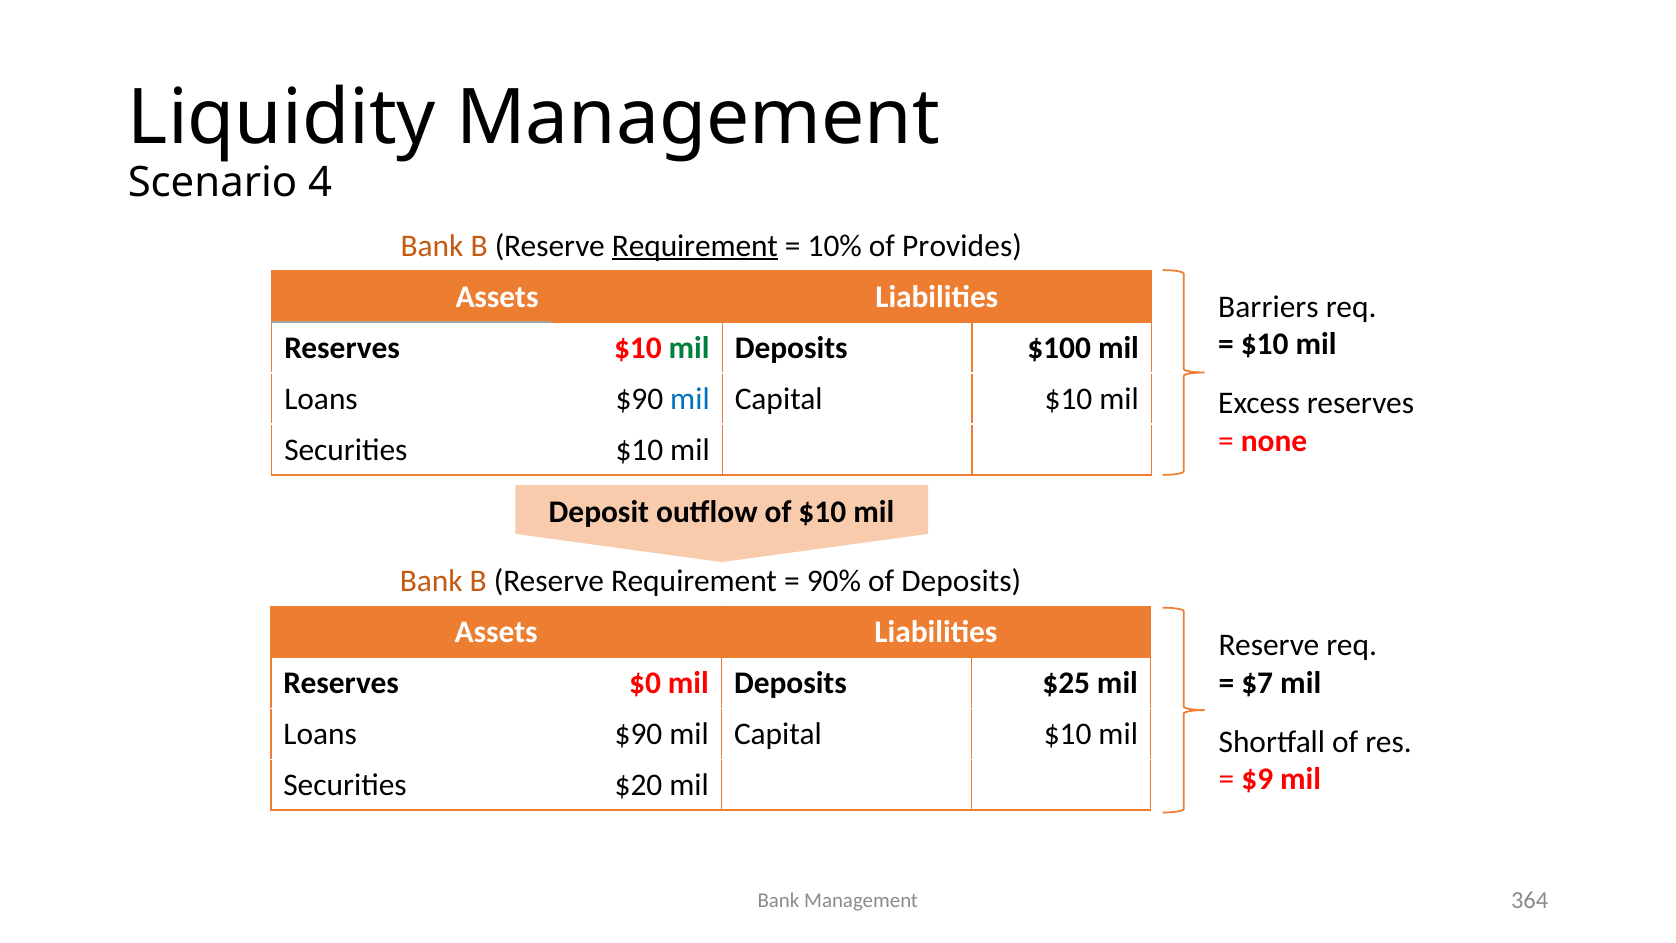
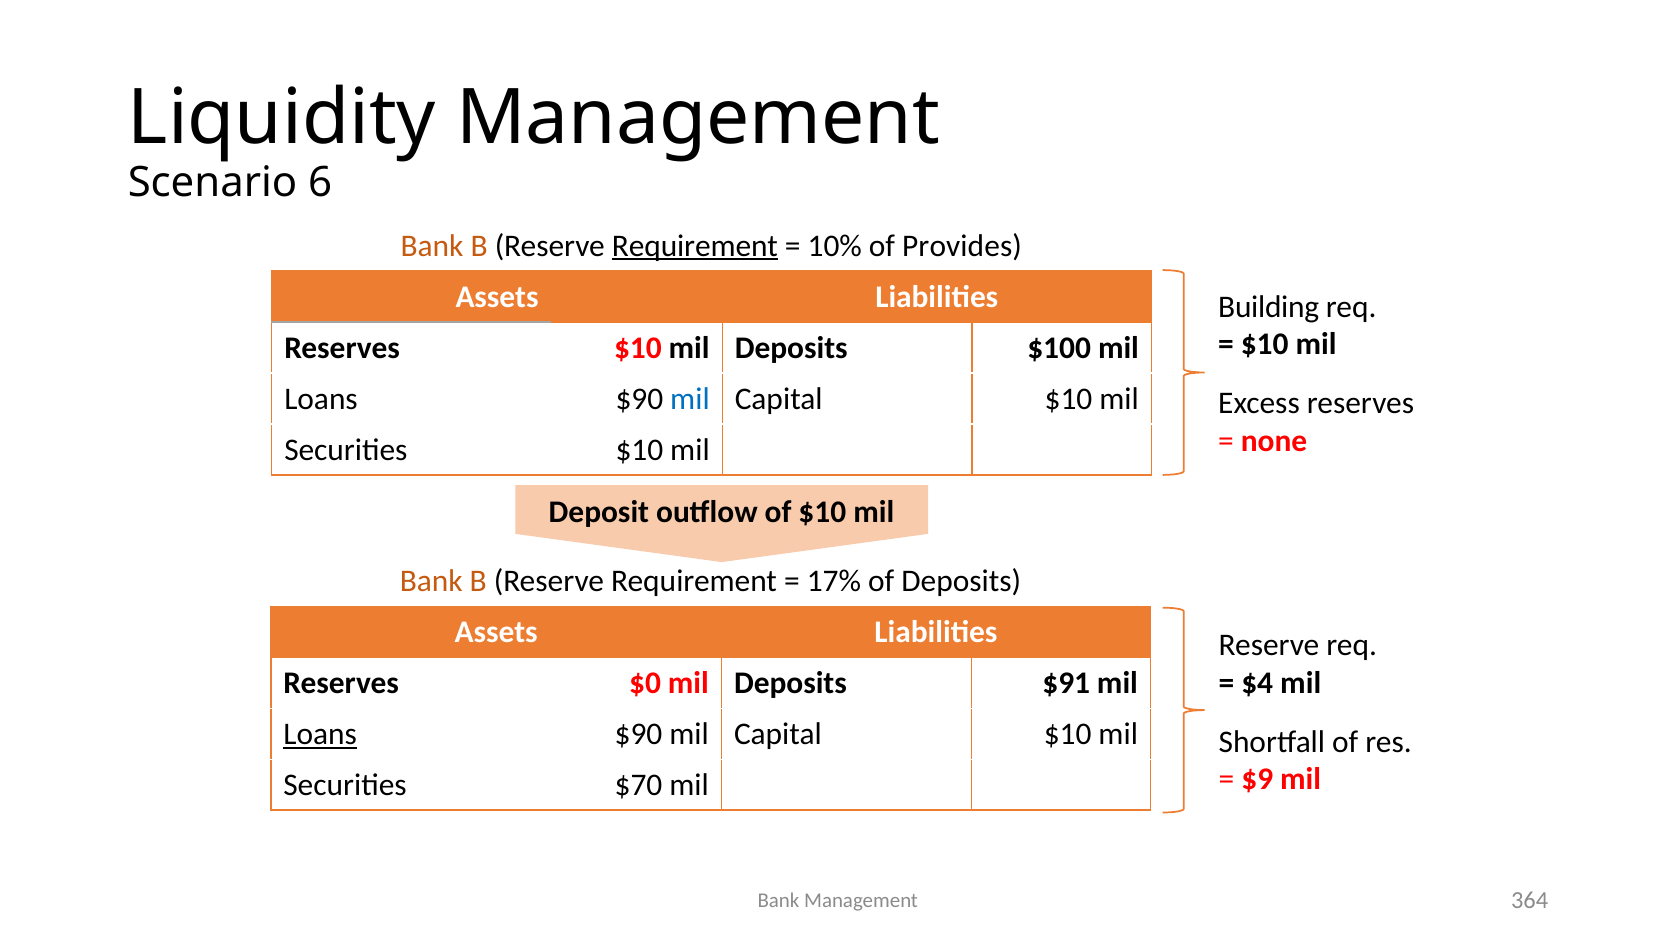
4: 4 -> 6
Barriers: Barriers -> Building
mil at (689, 348) colour: green -> black
90%: 90% -> 17%
$25: $25 -> $91
$7: $7 -> $4
Loans at (320, 734) underline: none -> present
$20: $20 -> $70
